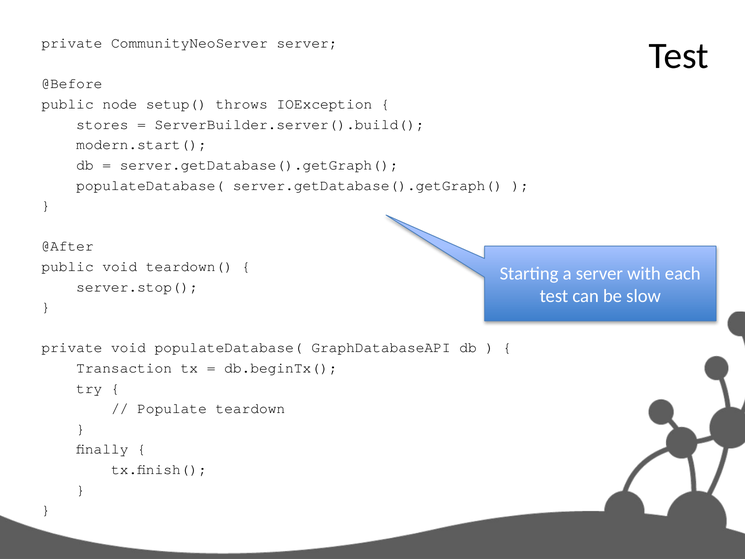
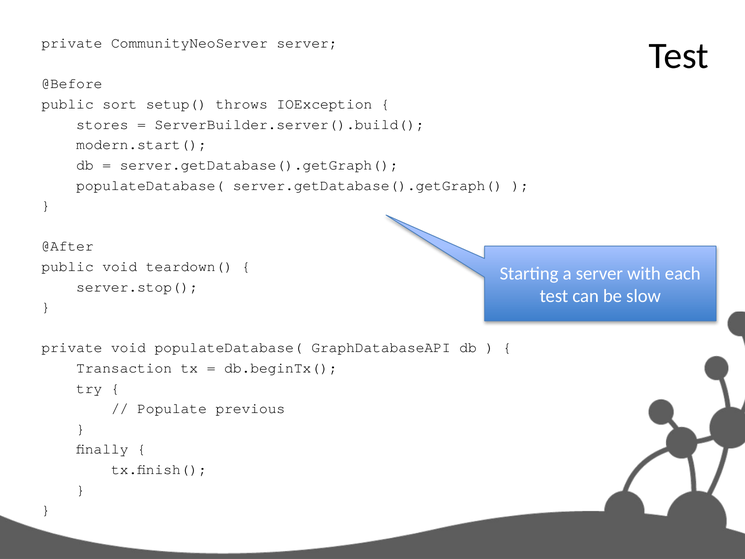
node: node -> sort
teardown: teardown -> previous
